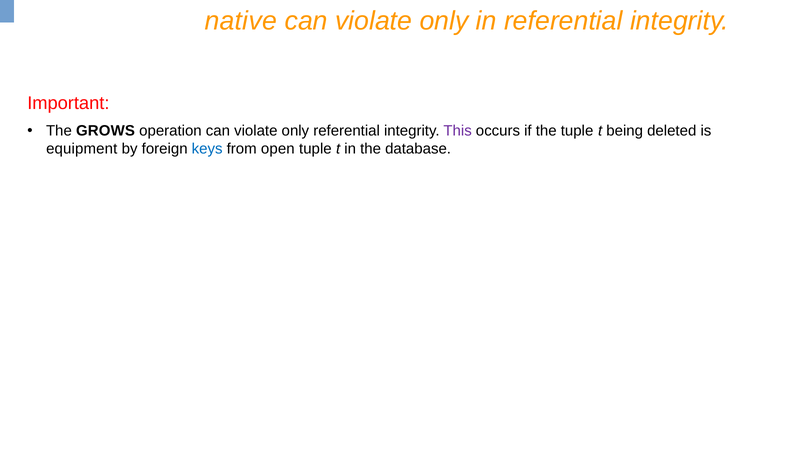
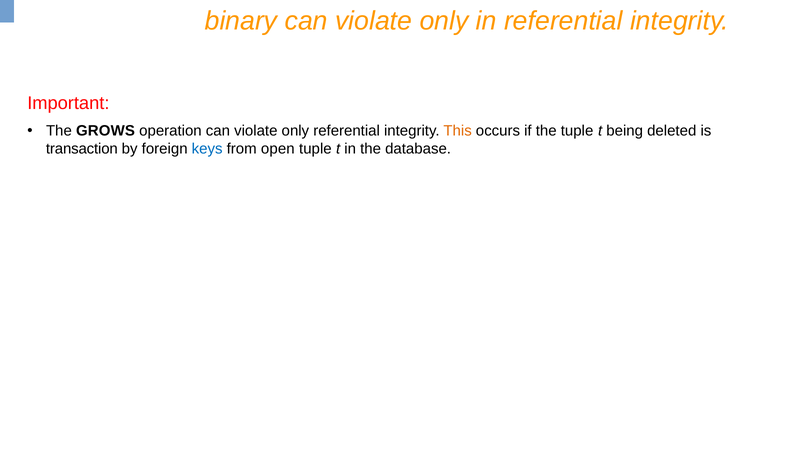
native: native -> binary
This colour: purple -> orange
equipment: equipment -> transaction
